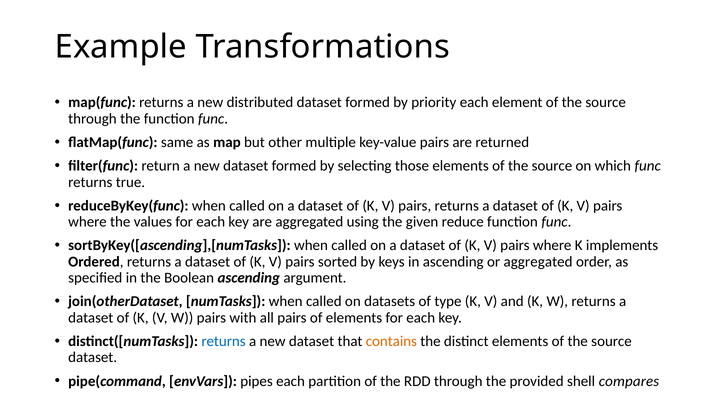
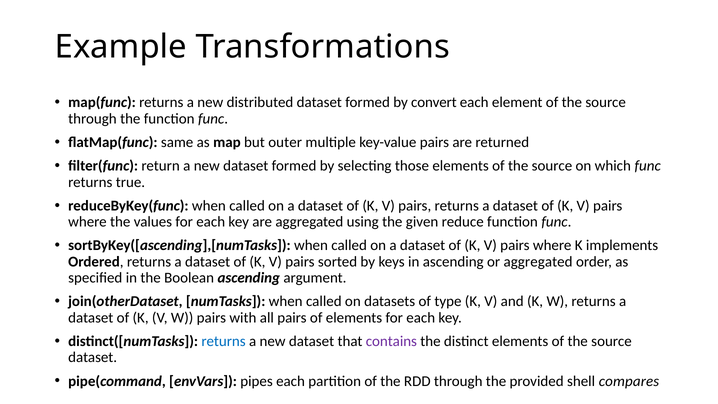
priority: priority -> convert
other: other -> outer
contains colour: orange -> purple
